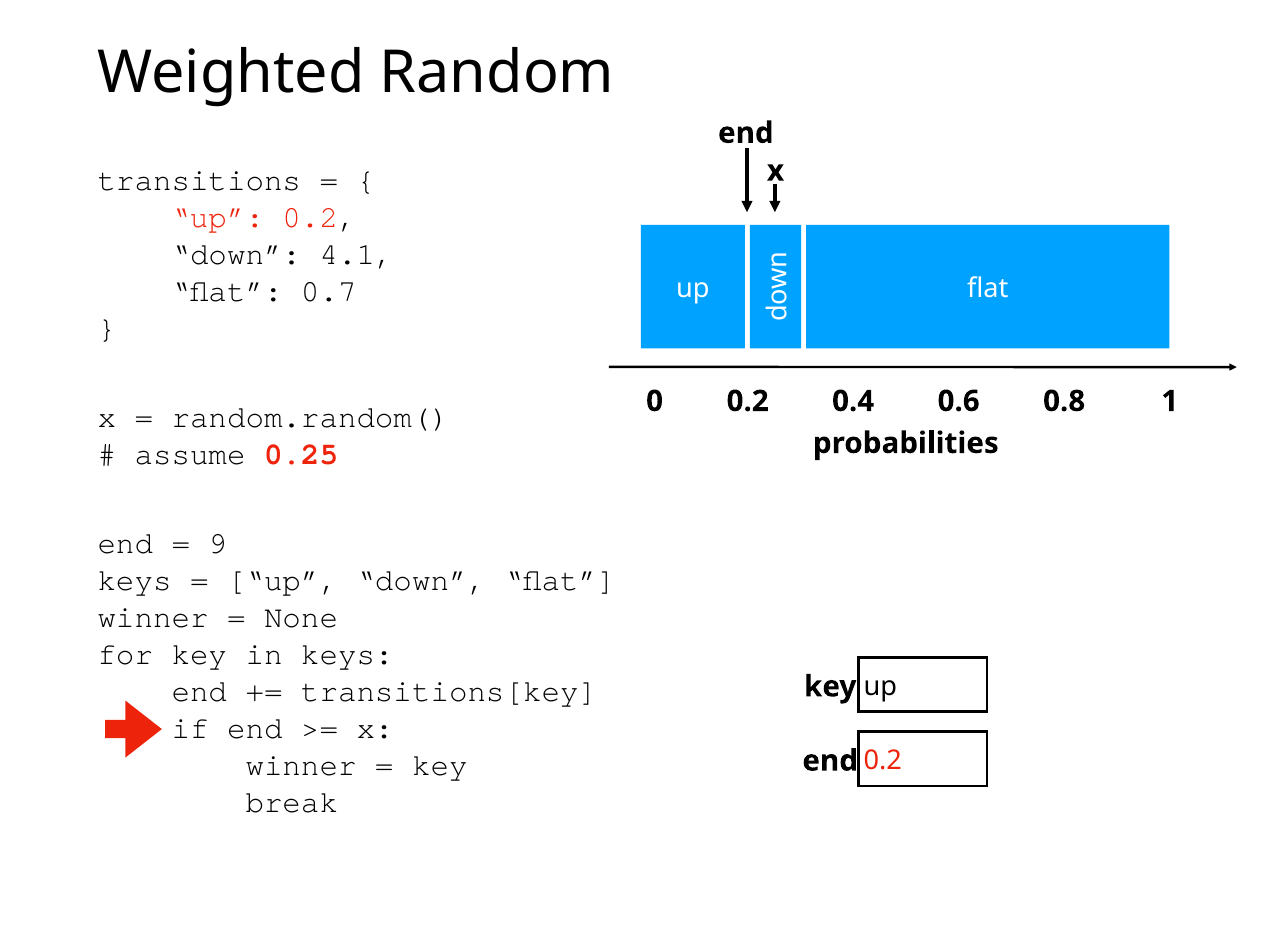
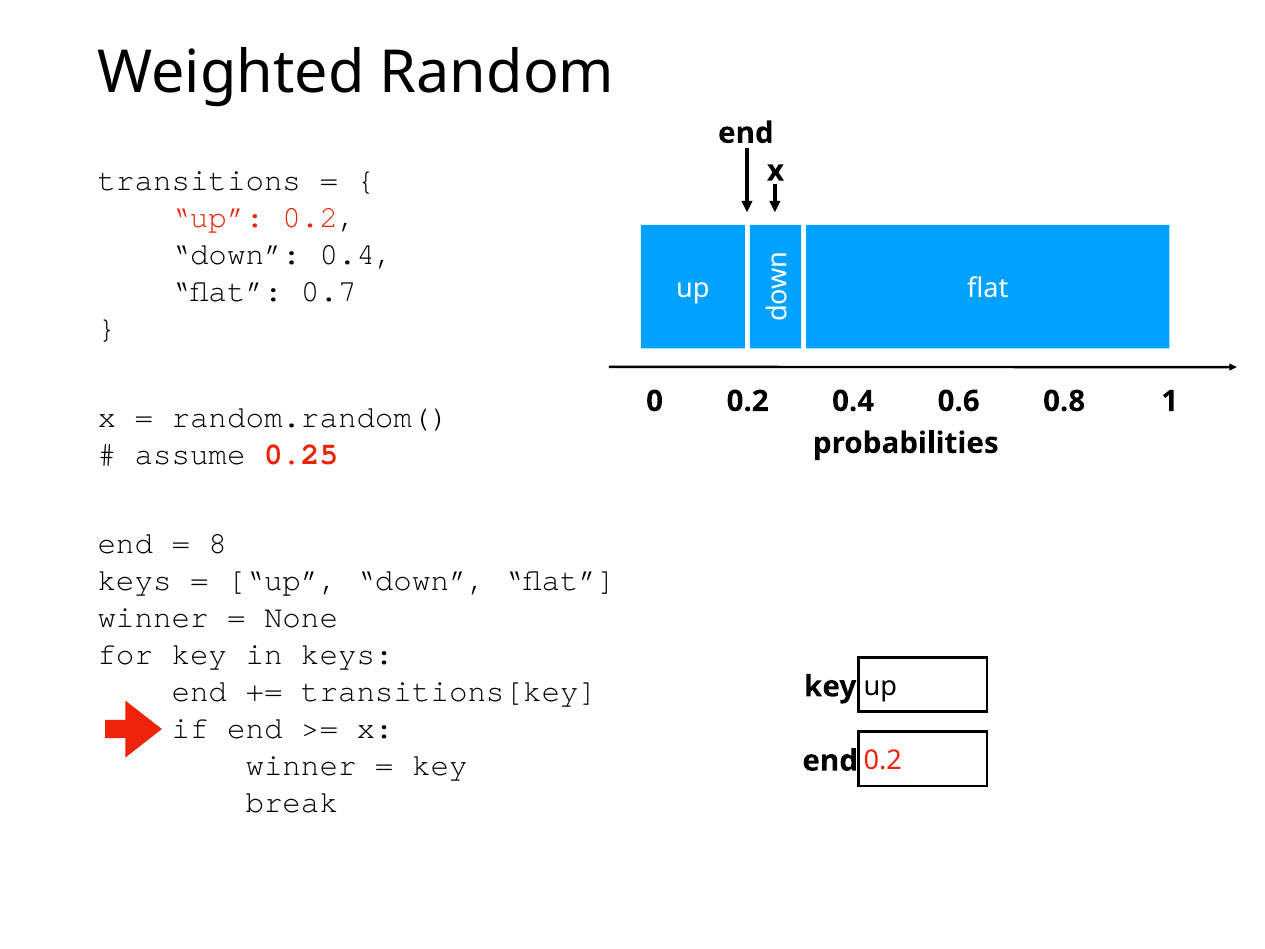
down 4.1: 4.1 -> 0.4
9: 9 -> 8
